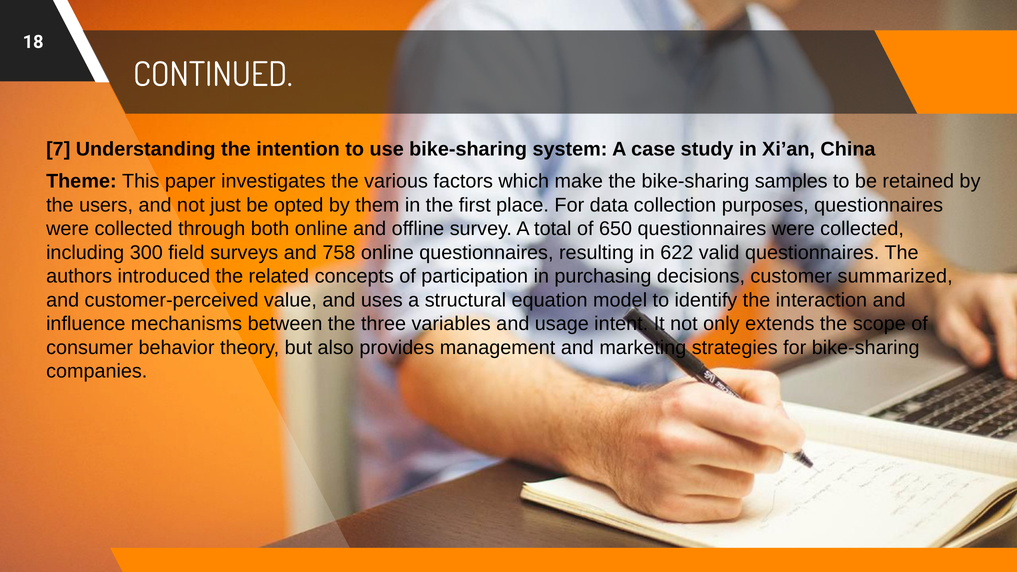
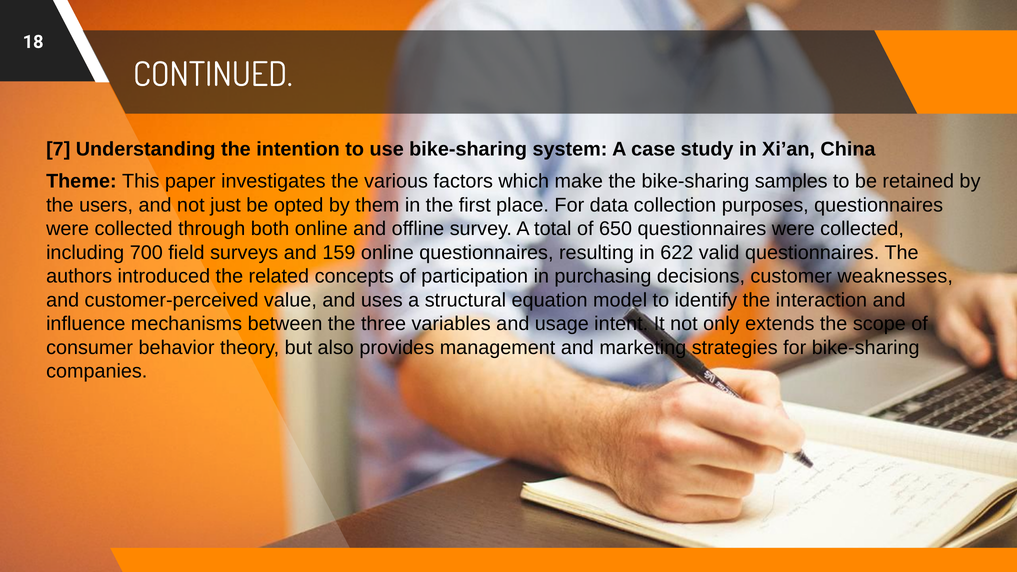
300: 300 -> 700
758: 758 -> 159
summarized: summarized -> weaknesses
